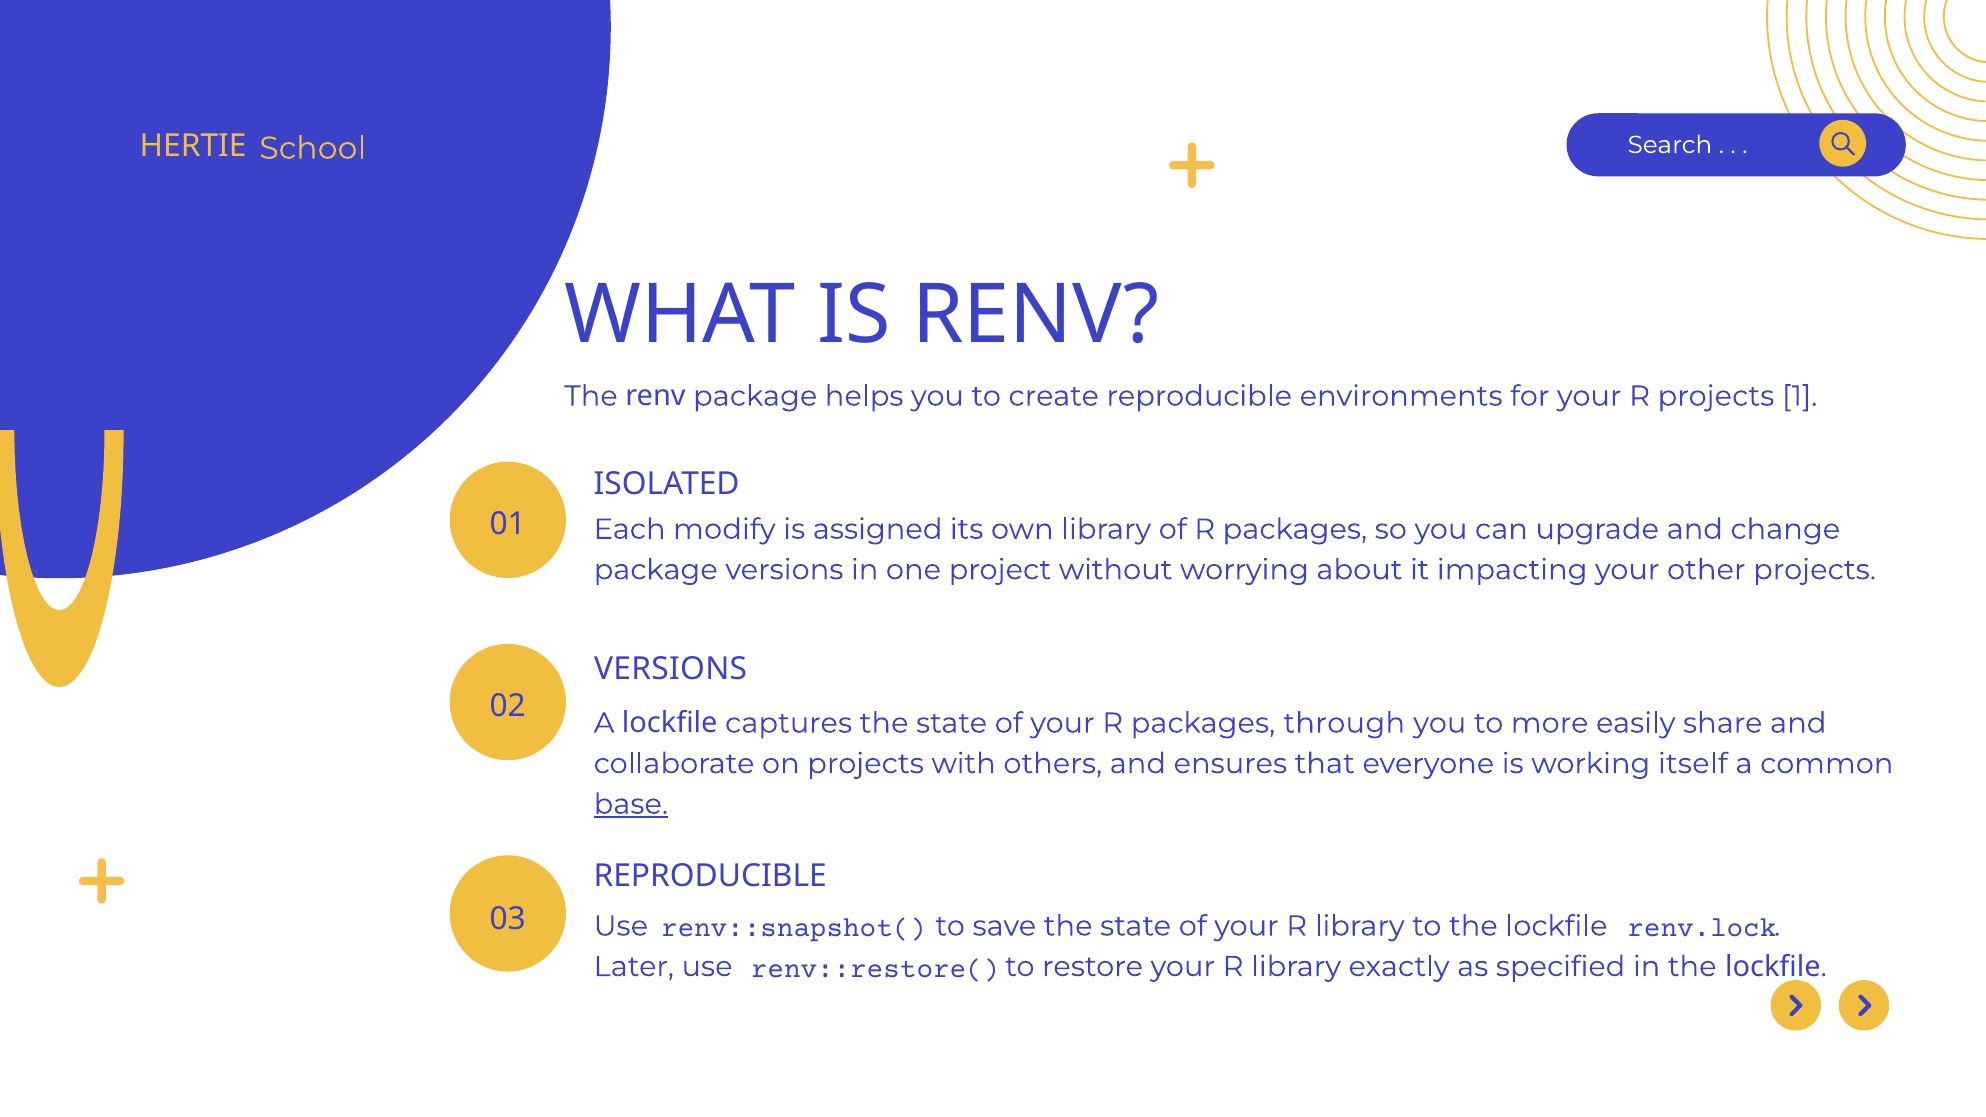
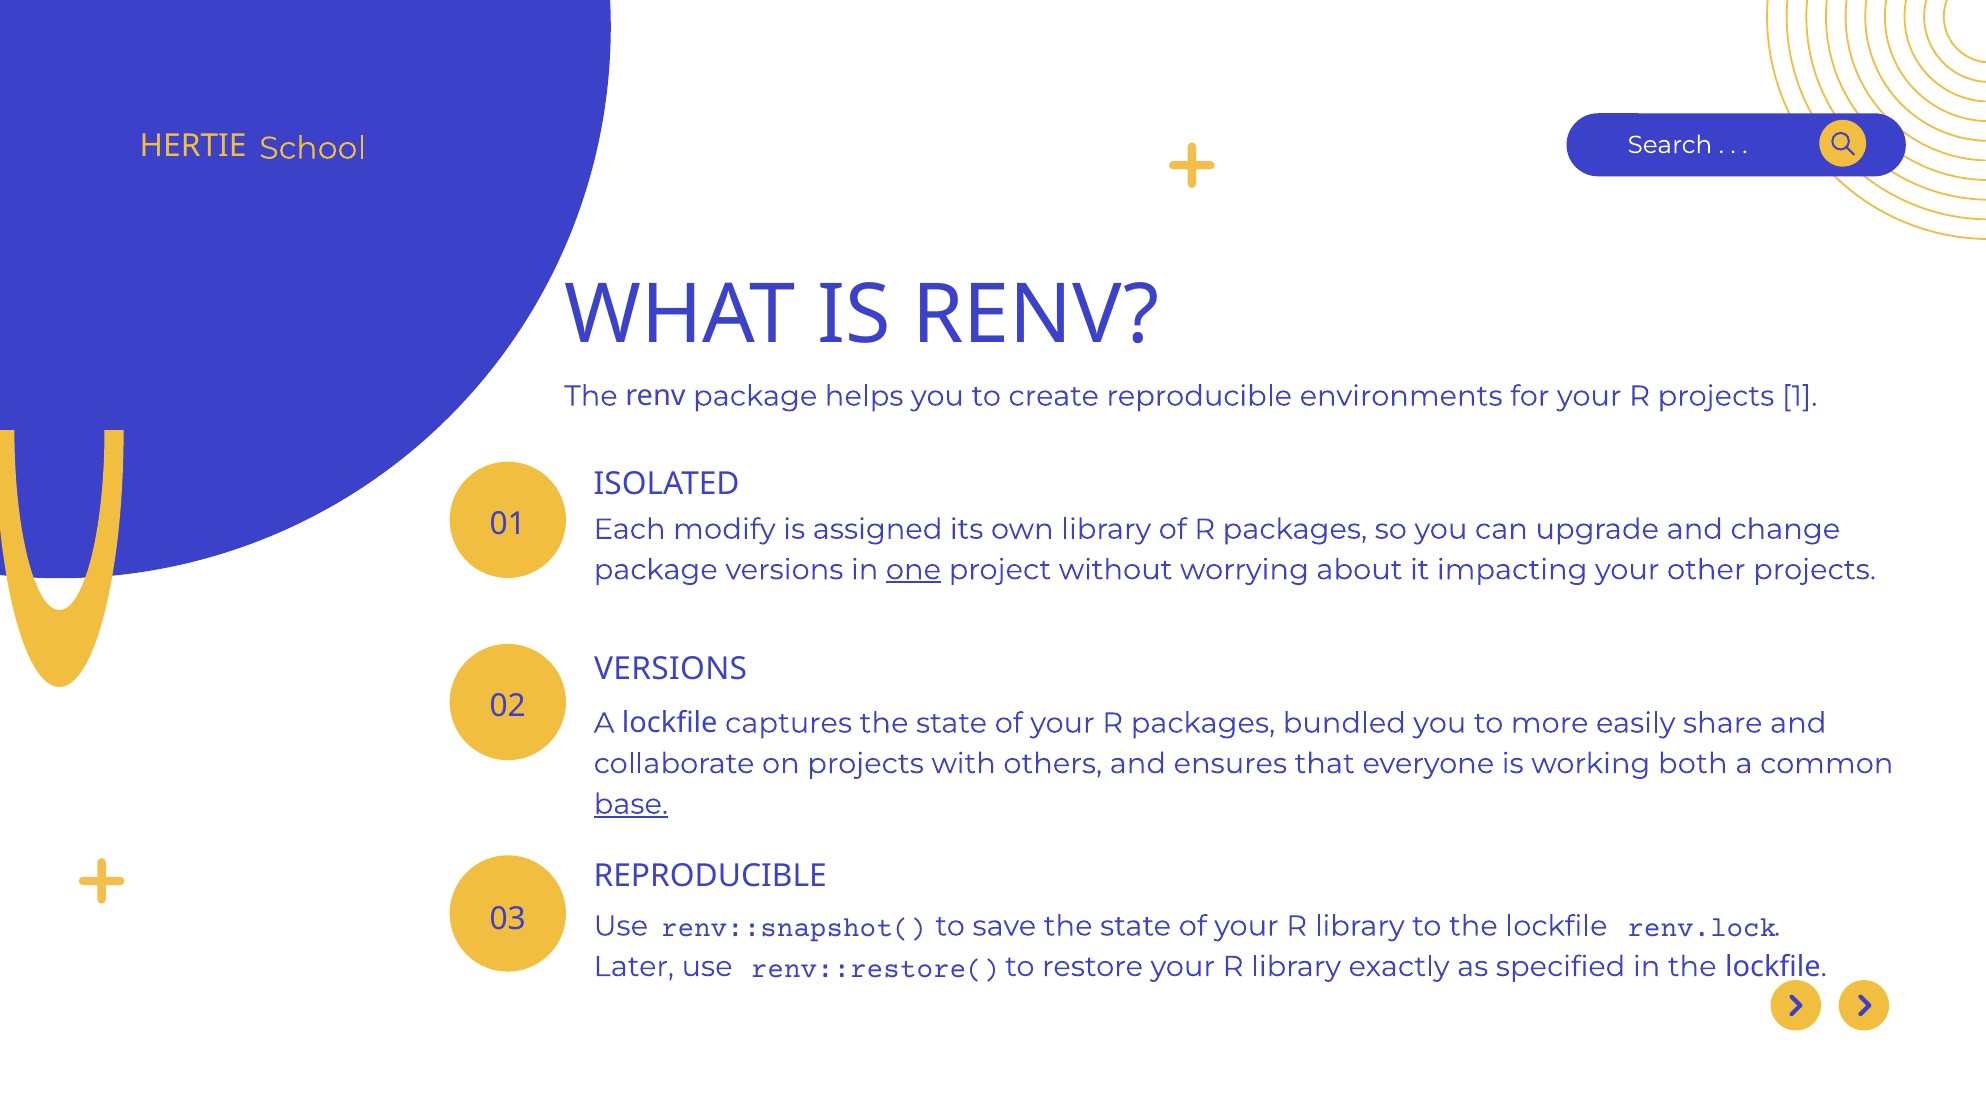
one underline: none -> present
through: through -> bundled
itself: itself -> both
